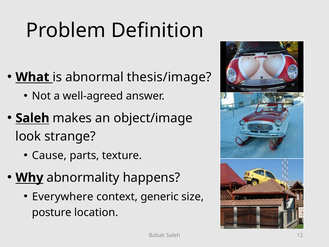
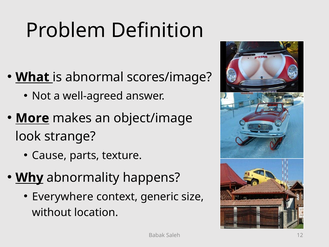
thesis/image: thesis/image -> scores/image
Saleh at (32, 118): Saleh -> More
posture: posture -> without
